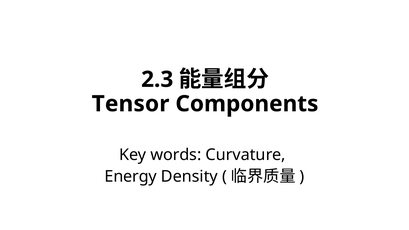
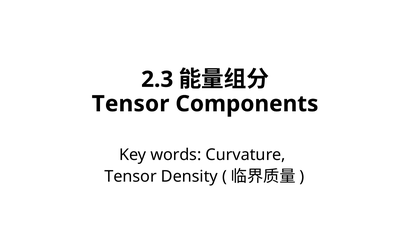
Energy at (131, 176): Energy -> Tensor
